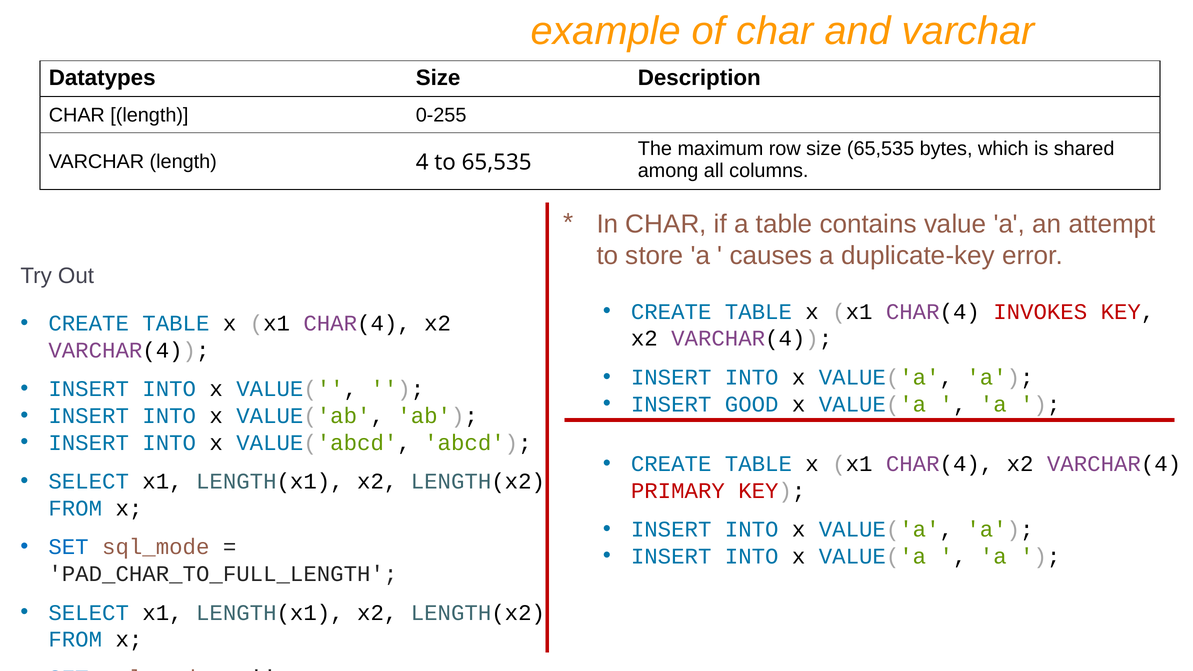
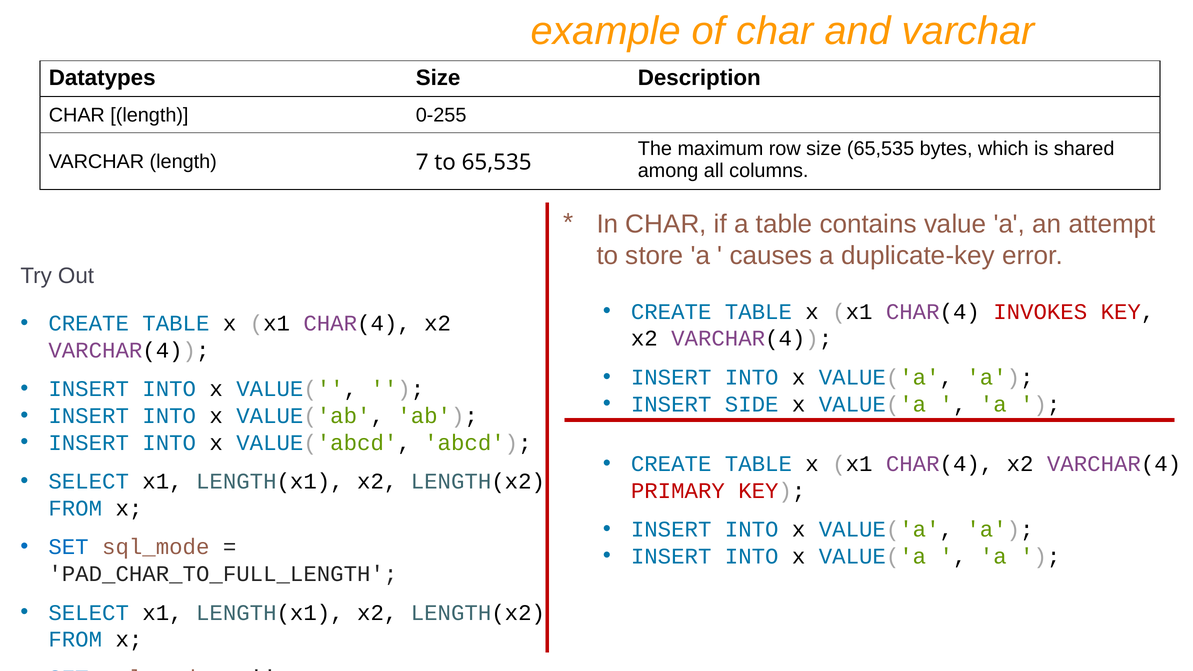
4: 4 -> 7
GOOD: GOOD -> SIDE
